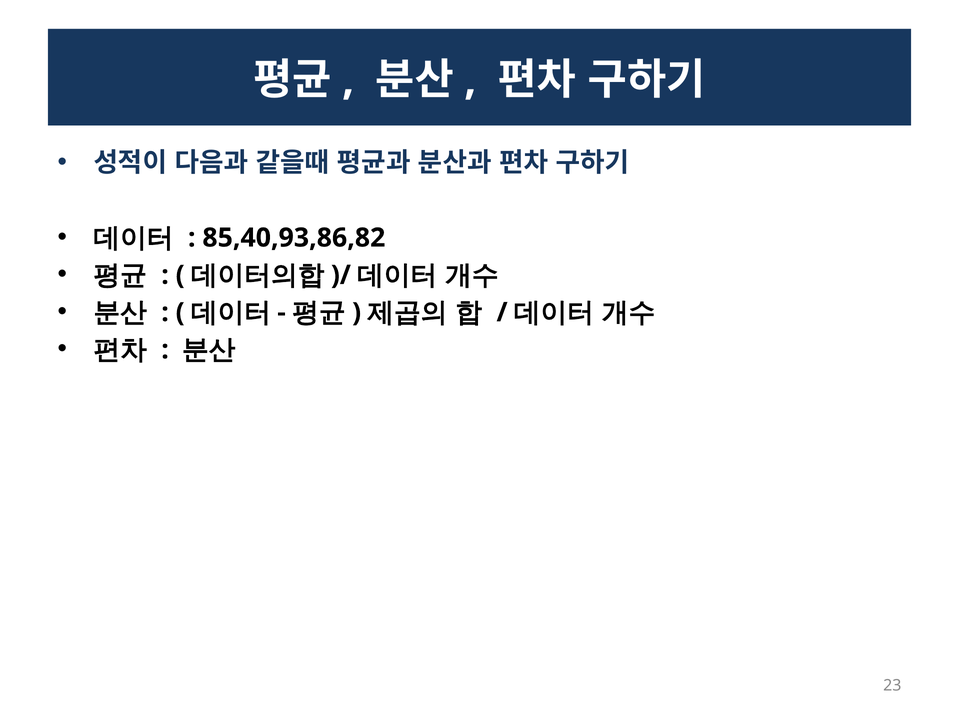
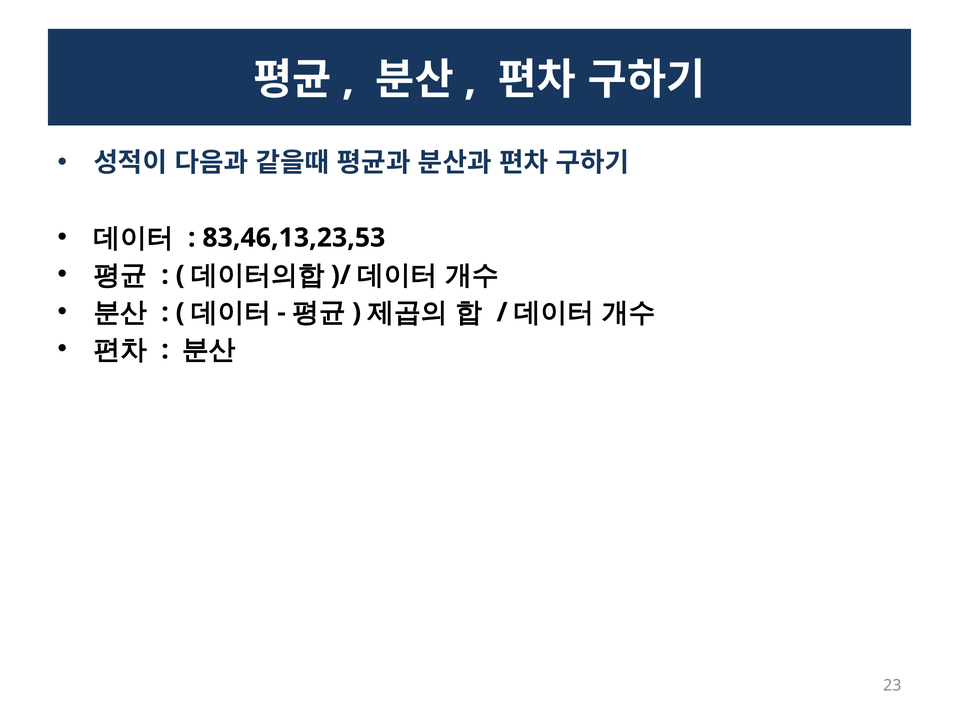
85,40,93,86,82: 85,40,93,86,82 -> 83,46,13,23,53
